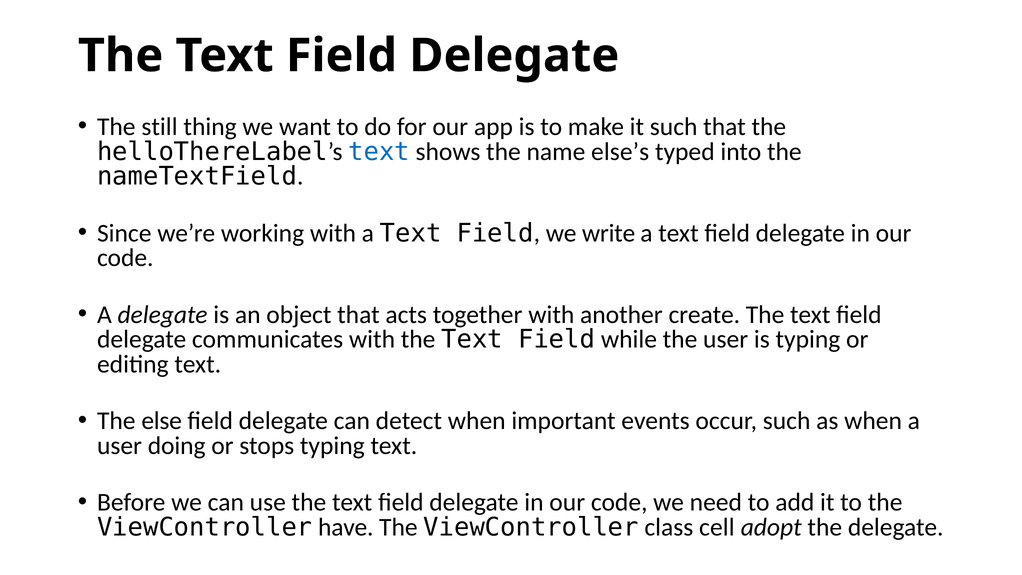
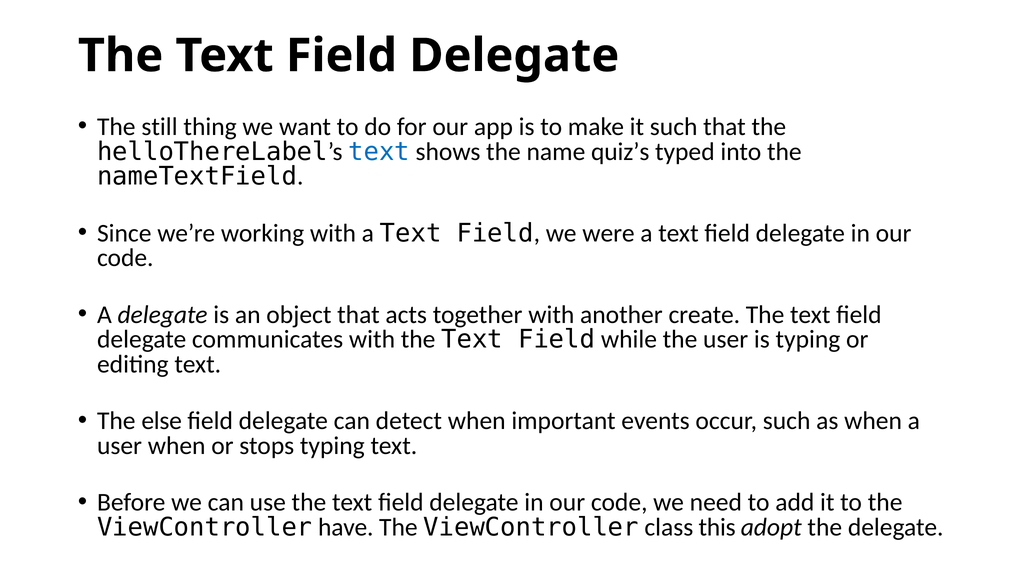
else’s: else’s -> quiz’s
write: write -> were
user doing: doing -> when
cell: cell -> this
